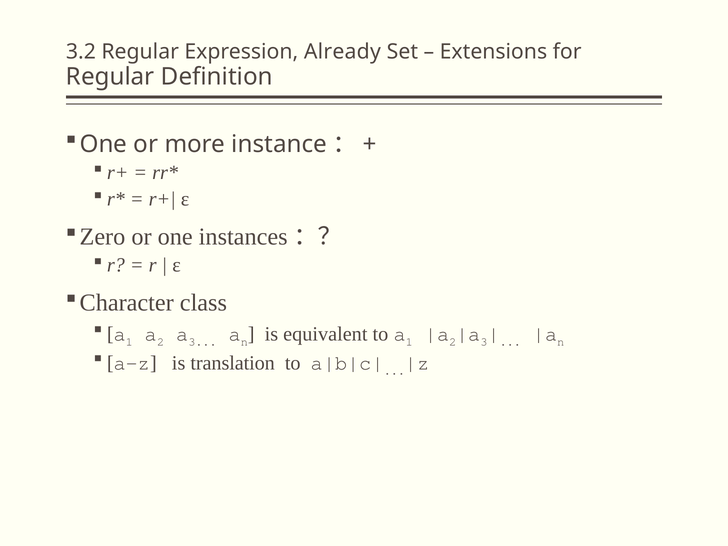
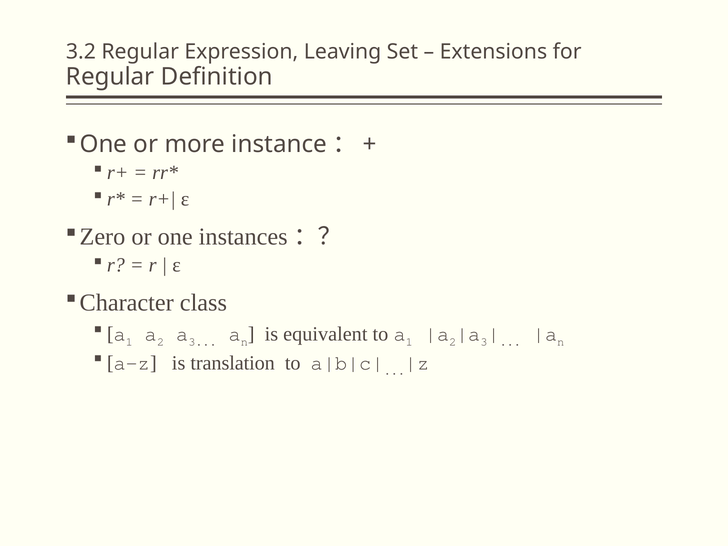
Already: Already -> Leaving
